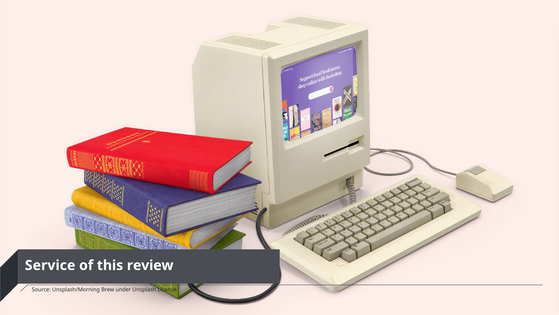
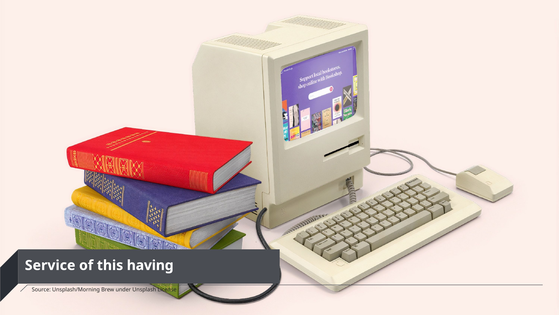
review: review -> having
